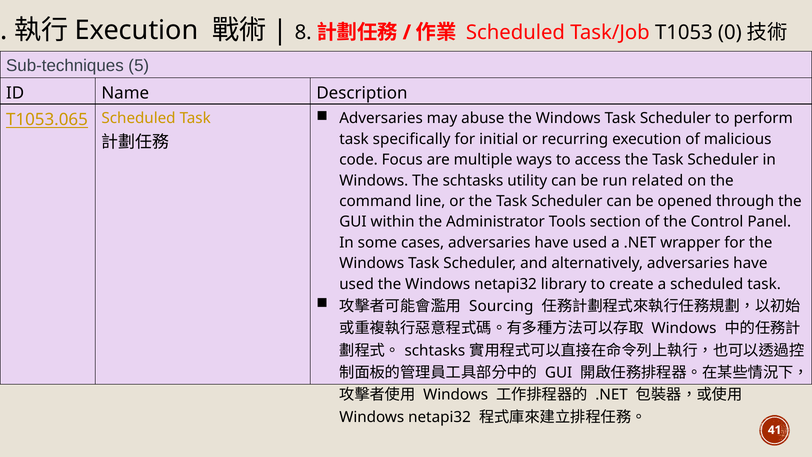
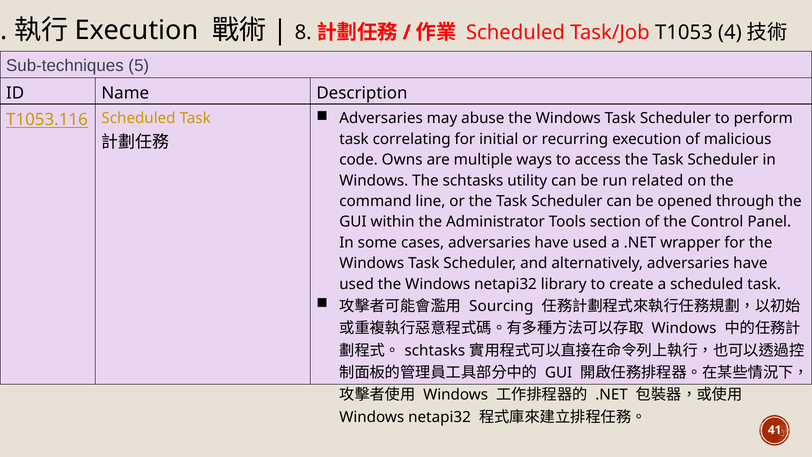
T1053 0: 0 -> 4
T1053.065: T1053.065 -> T1053.116
specifically: specifically -> correlating
Focus: Focus -> Owns
